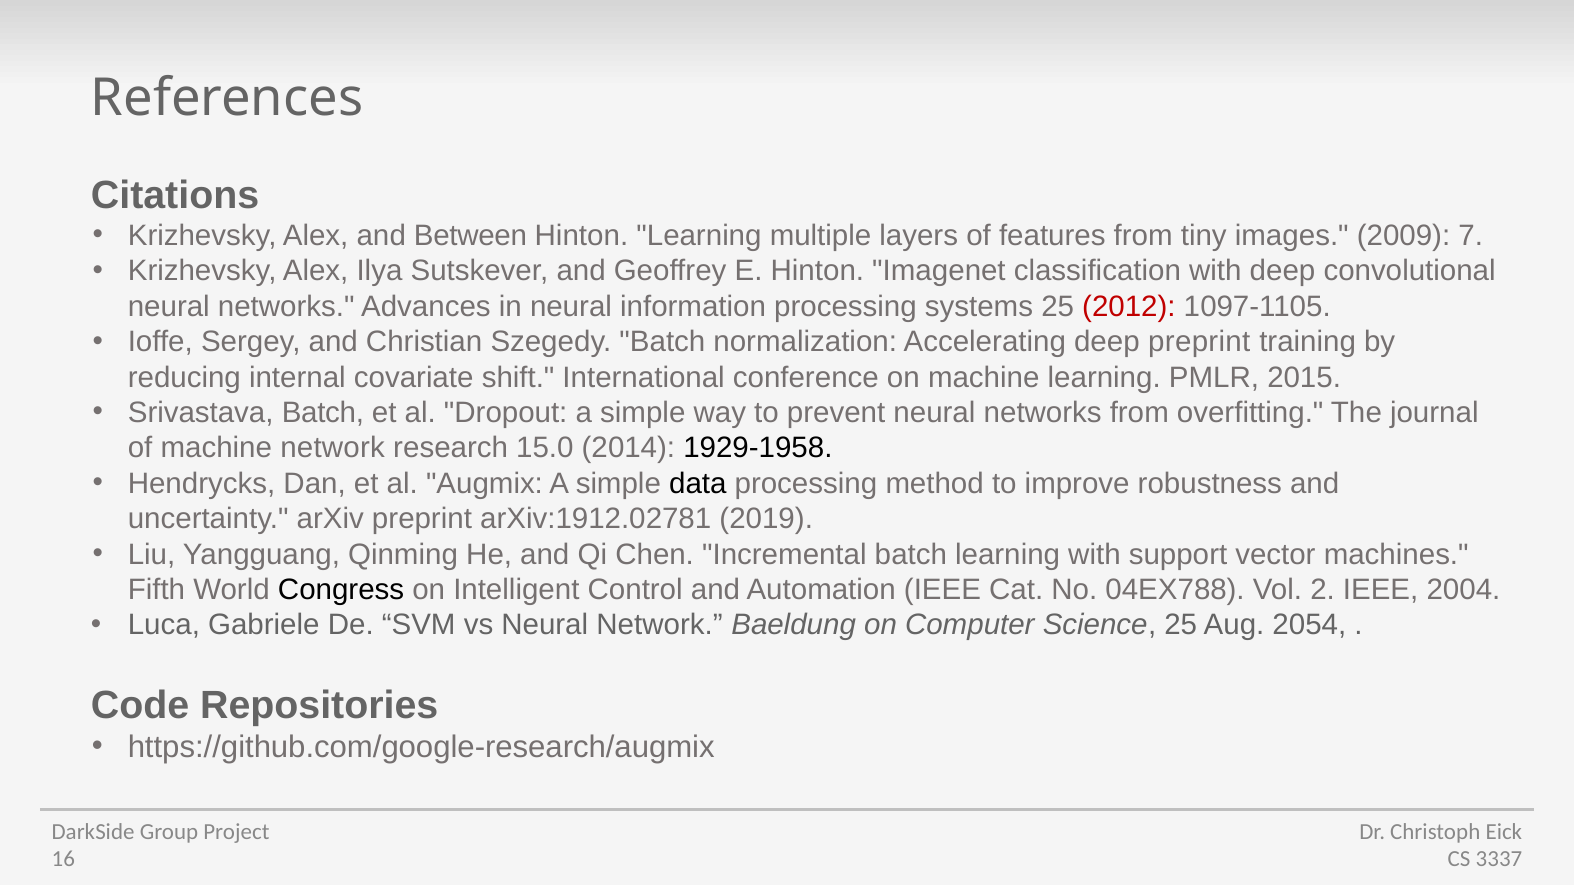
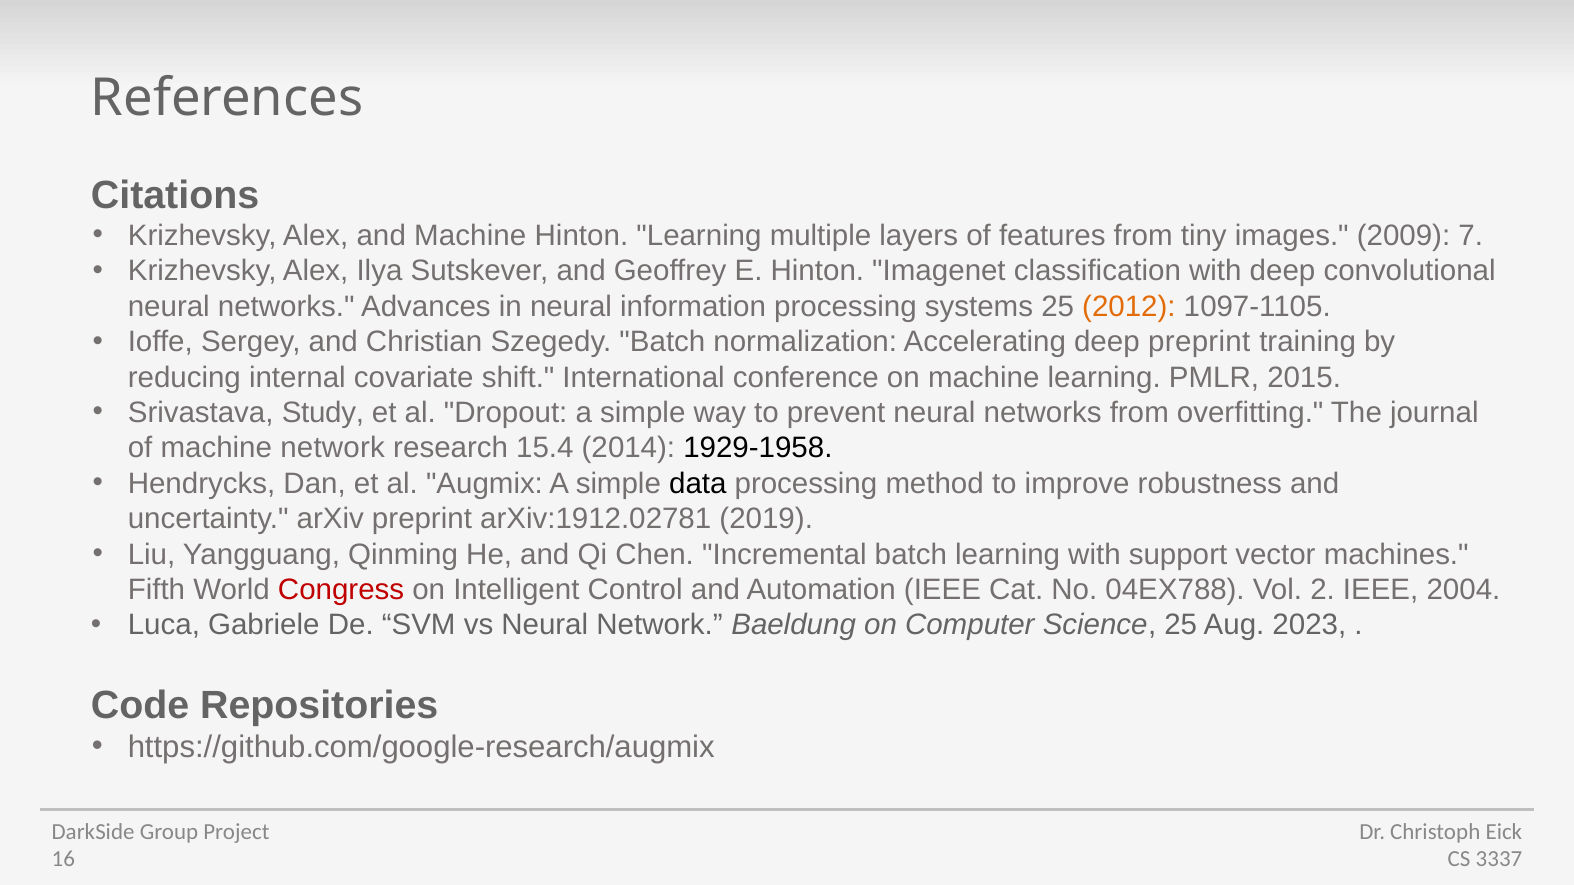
and Between: Between -> Machine
2012 colour: red -> orange
Srivastava Batch: Batch -> Study
15.0: 15.0 -> 15.4
Congress colour: black -> red
2054: 2054 -> 2023
